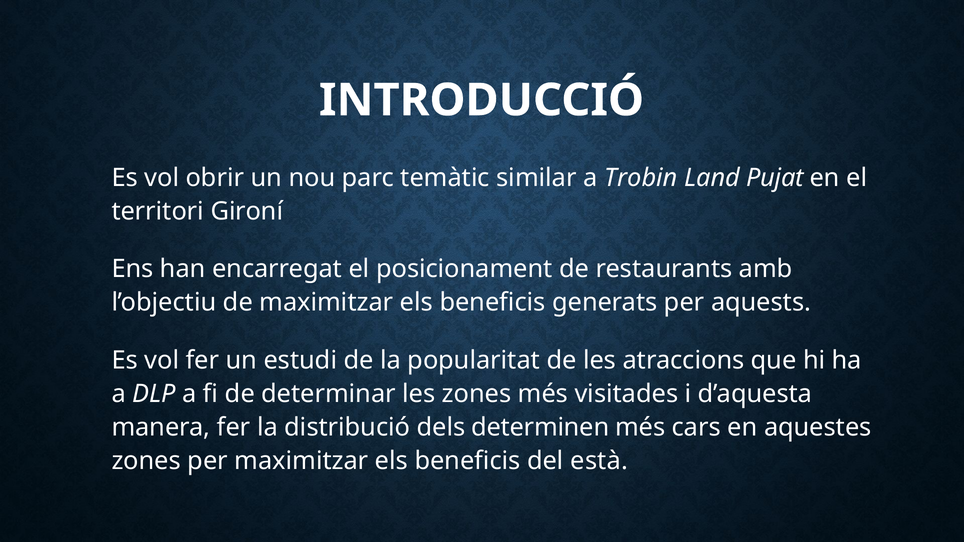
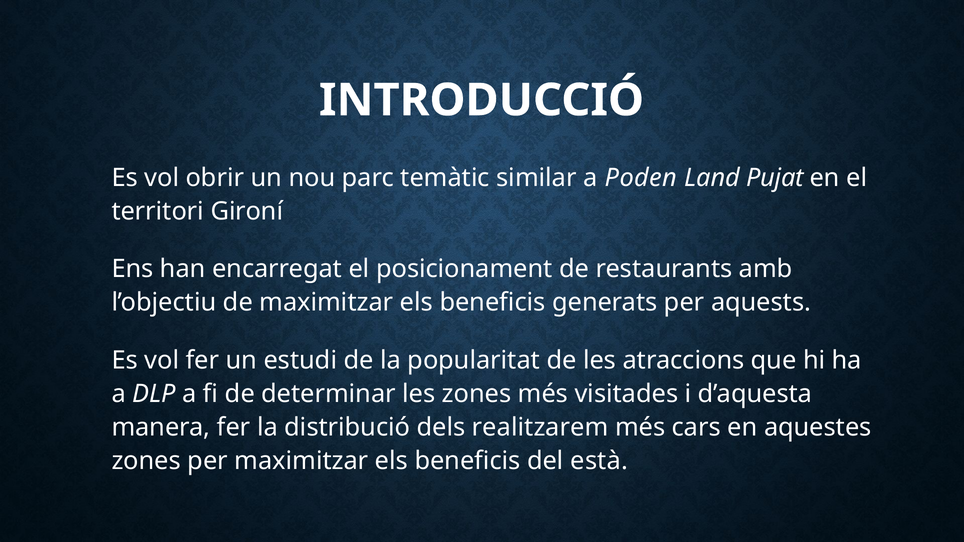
Trobin: Trobin -> Poden
determinen: determinen -> realitzarem
